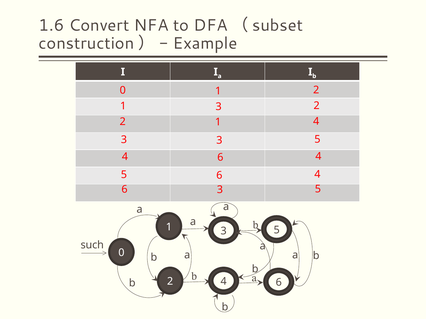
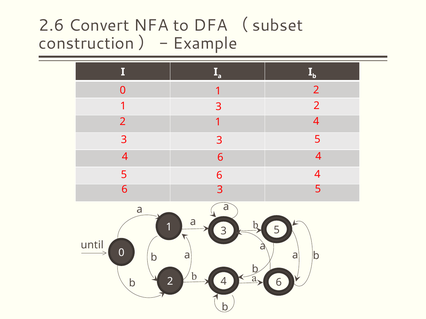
1.6: 1.6 -> 2.6
such: such -> until
